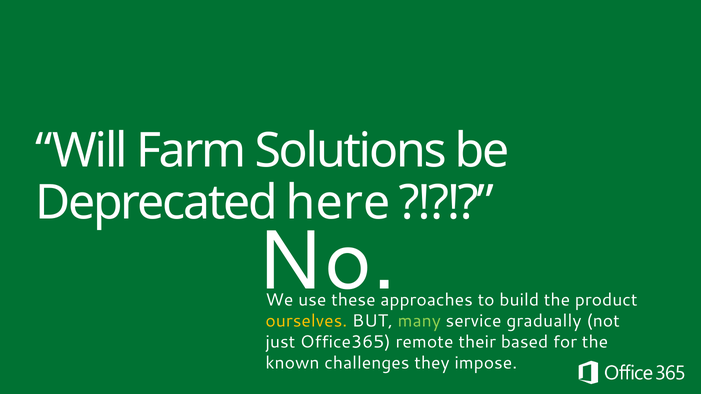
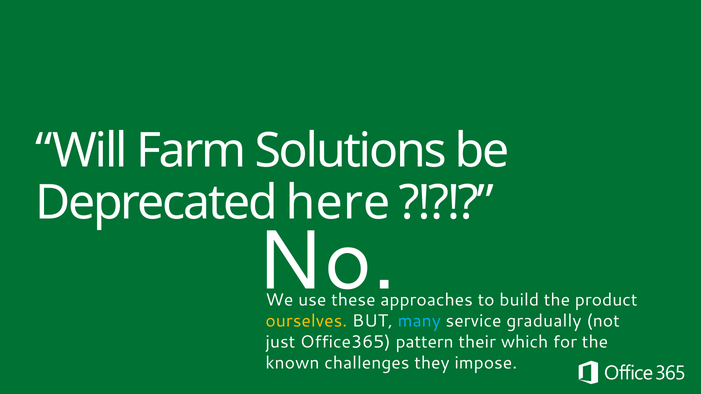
many colour: light green -> light blue
remote: remote -> pattern
based: based -> which
